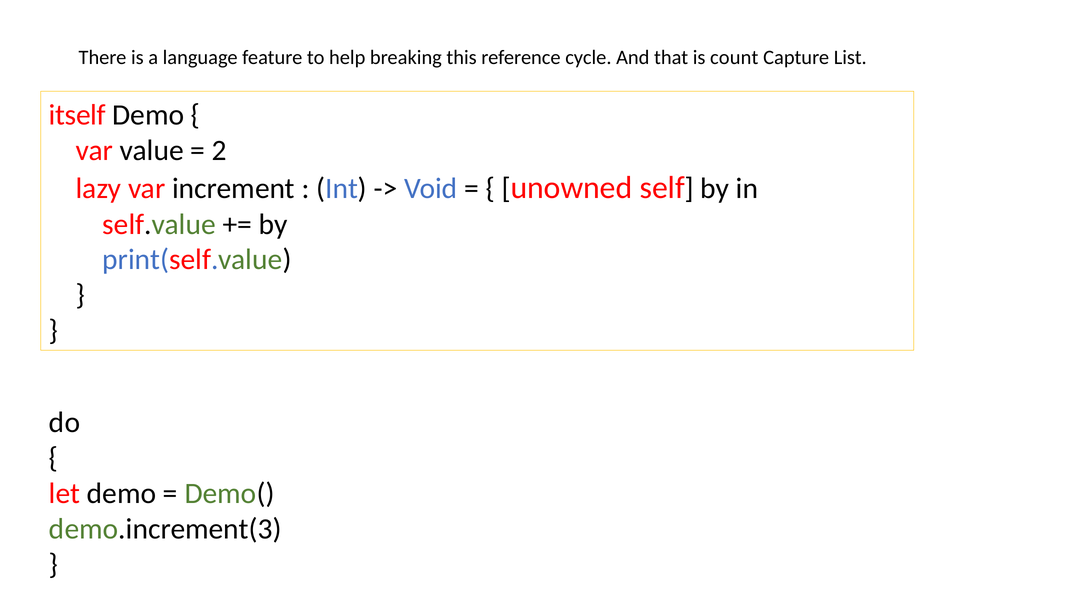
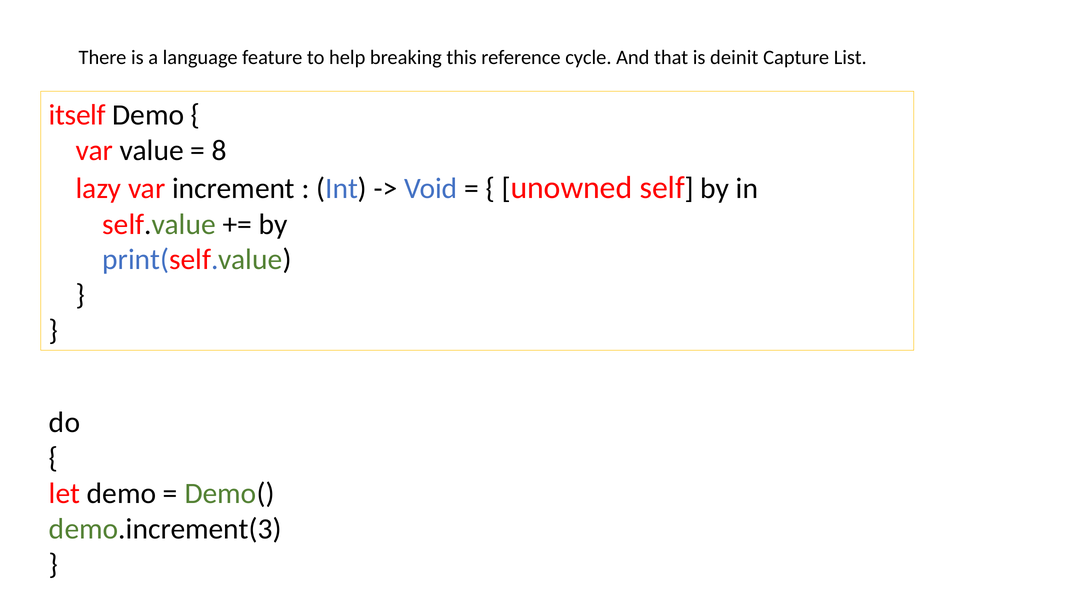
count: count -> deinit
2: 2 -> 8
